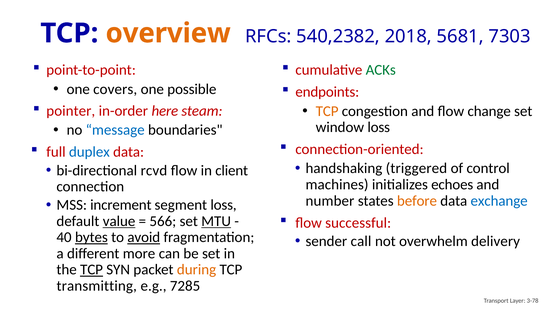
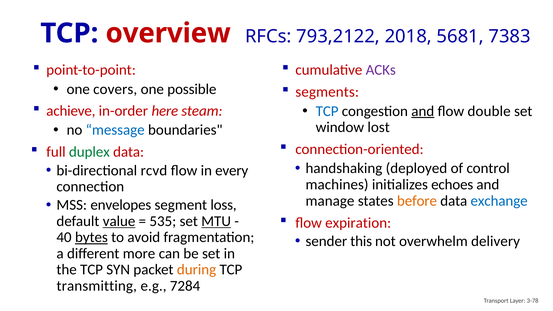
overview colour: orange -> red
540,2382: 540,2382 -> 793,2122
7303: 7303 -> 7383
ACKs colour: green -> purple
endpoints: endpoints -> segments
pointer: pointer -> achieve
TCP at (327, 111) colour: orange -> blue
and at (423, 111) underline: none -> present
change: change -> double
window loss: loss -> lost
duplex colour: blue -> green
triggered: triggered -> deployed
client: client -> every
number: number -> manage
increment: increment -> envelopes
566: 566 -> 535
successful: successful -> expiration
avoid underline: present -> none
call: call -> this
TCP at (92, 270) underline: present -> none
7285: 7285 -> 7284
